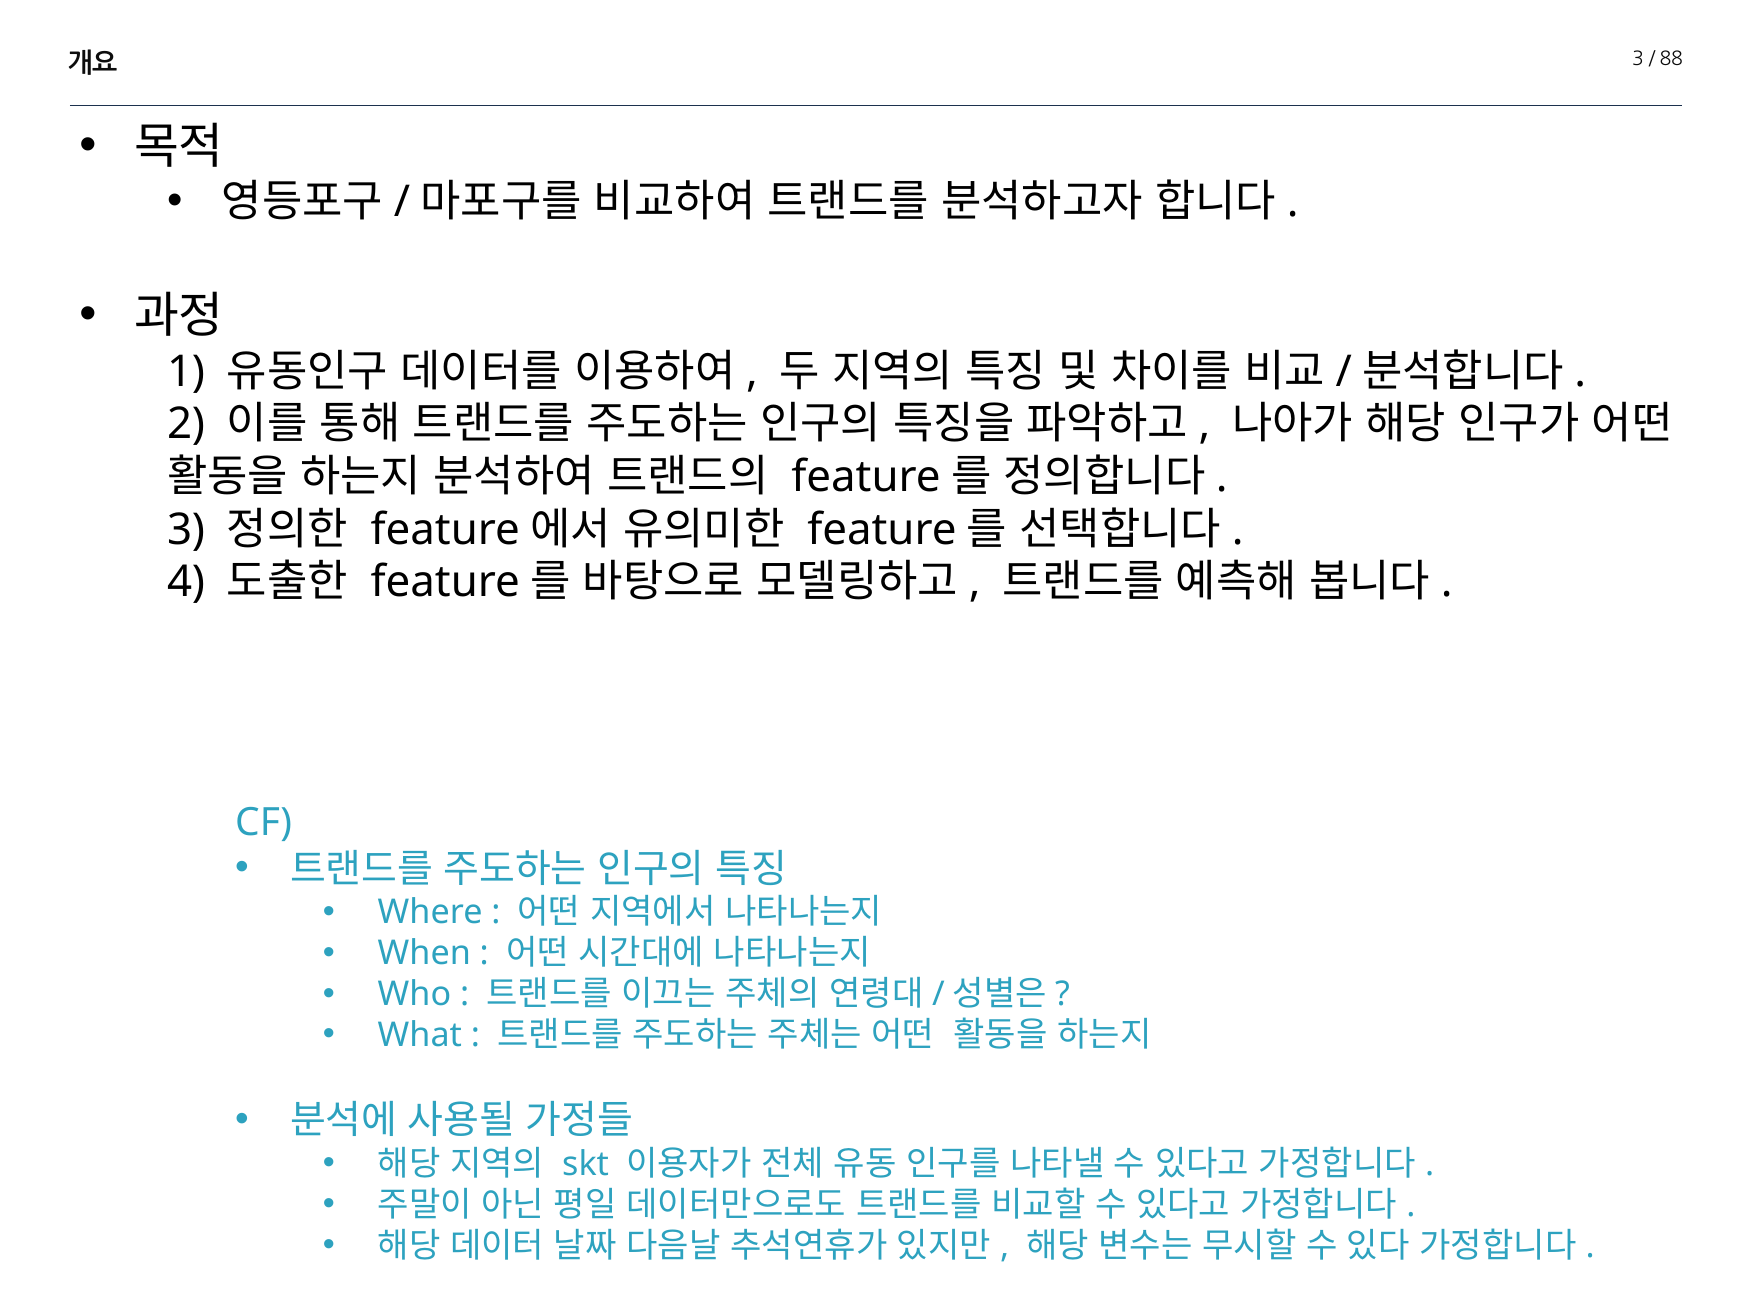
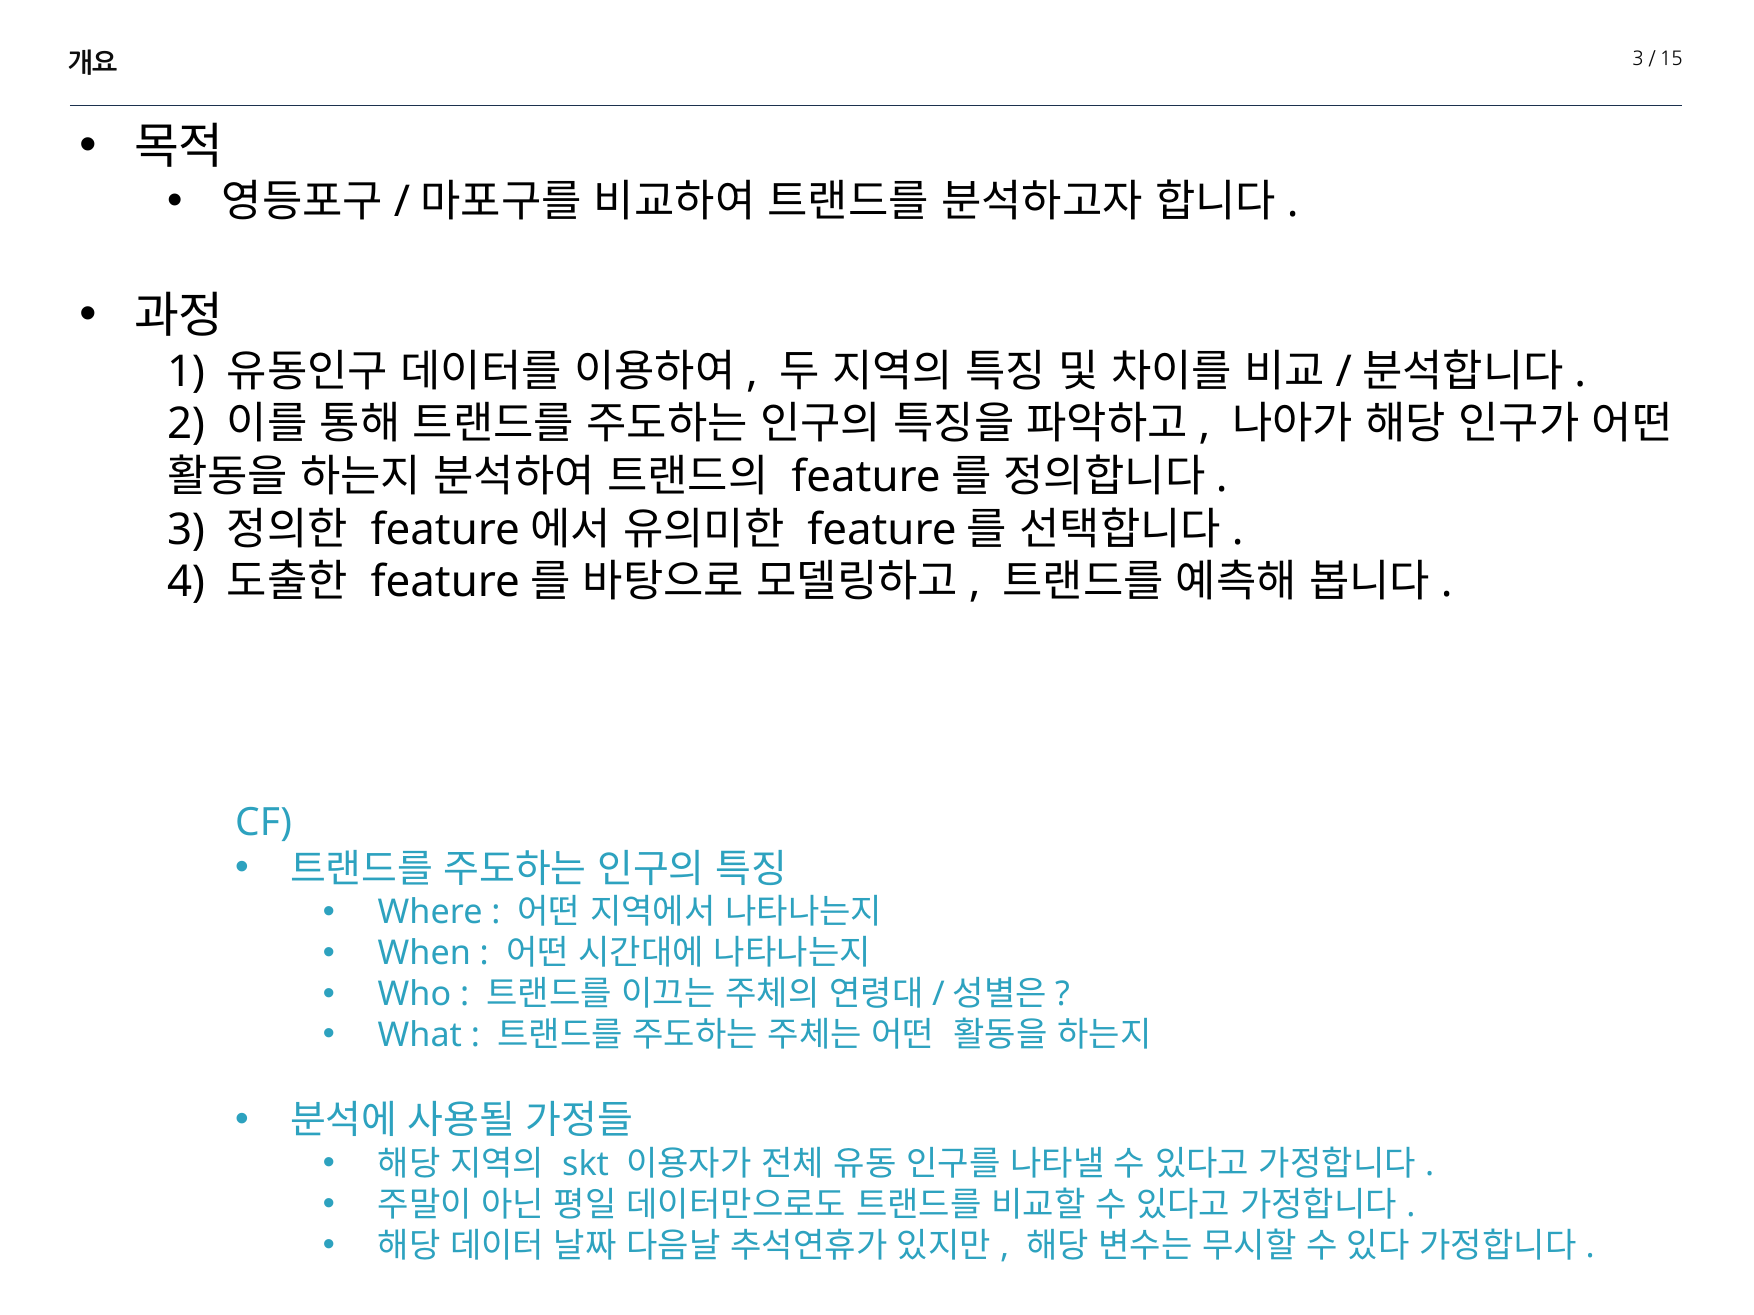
88: 88 -> 15
